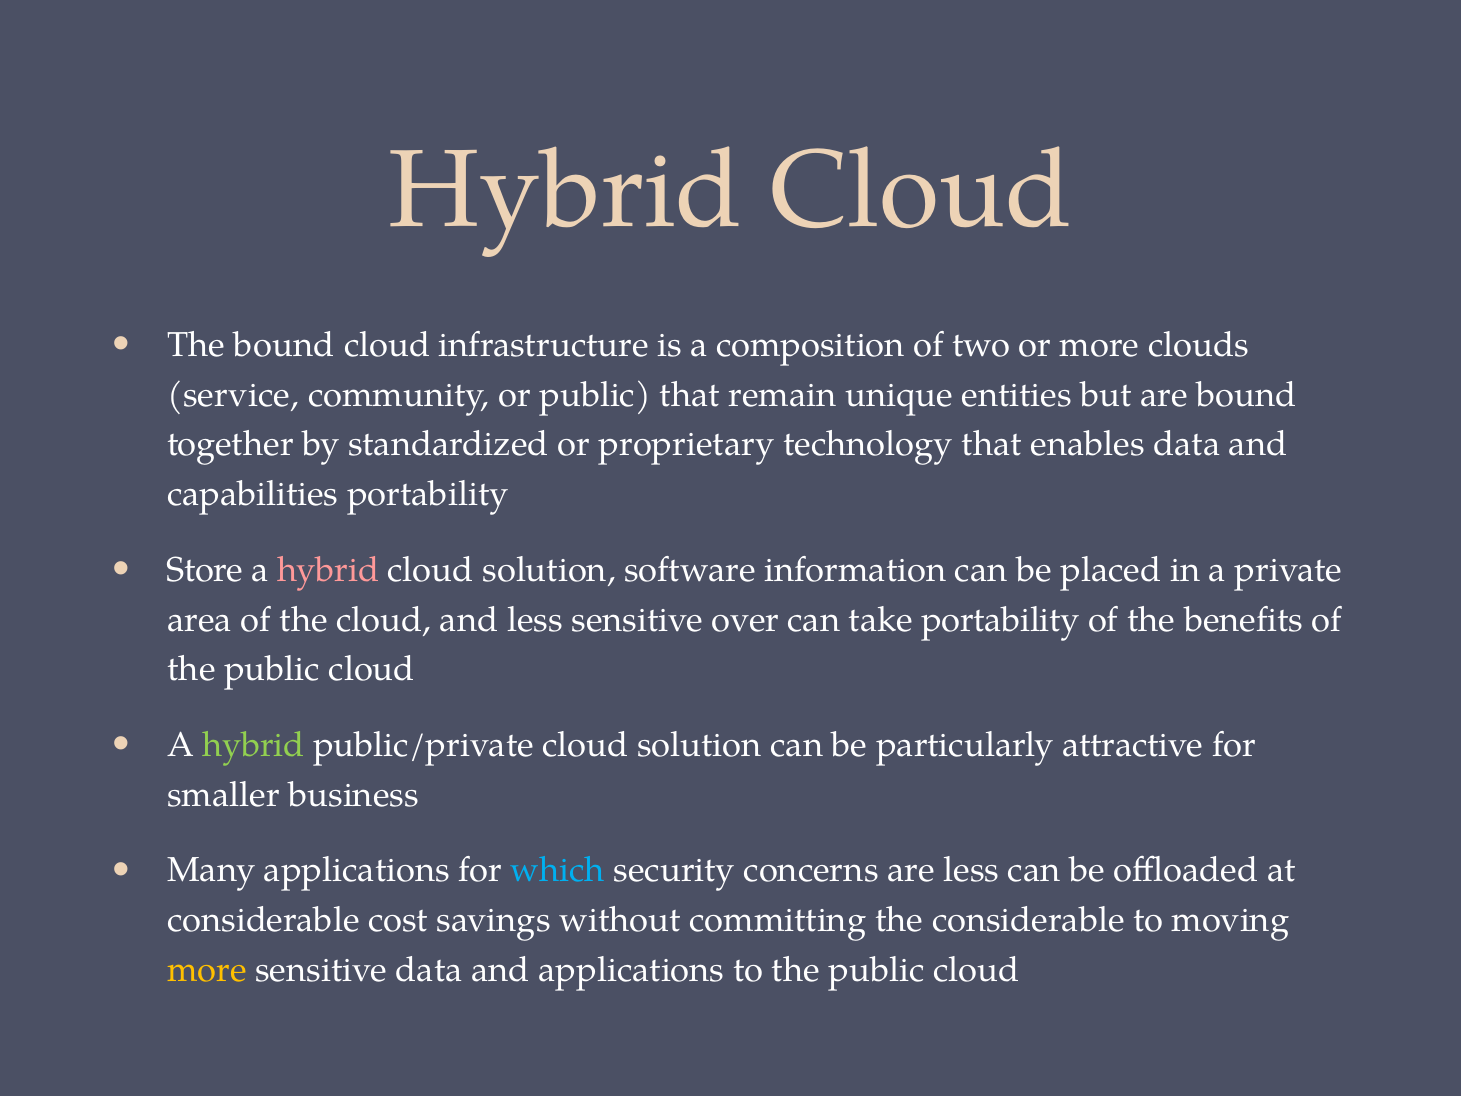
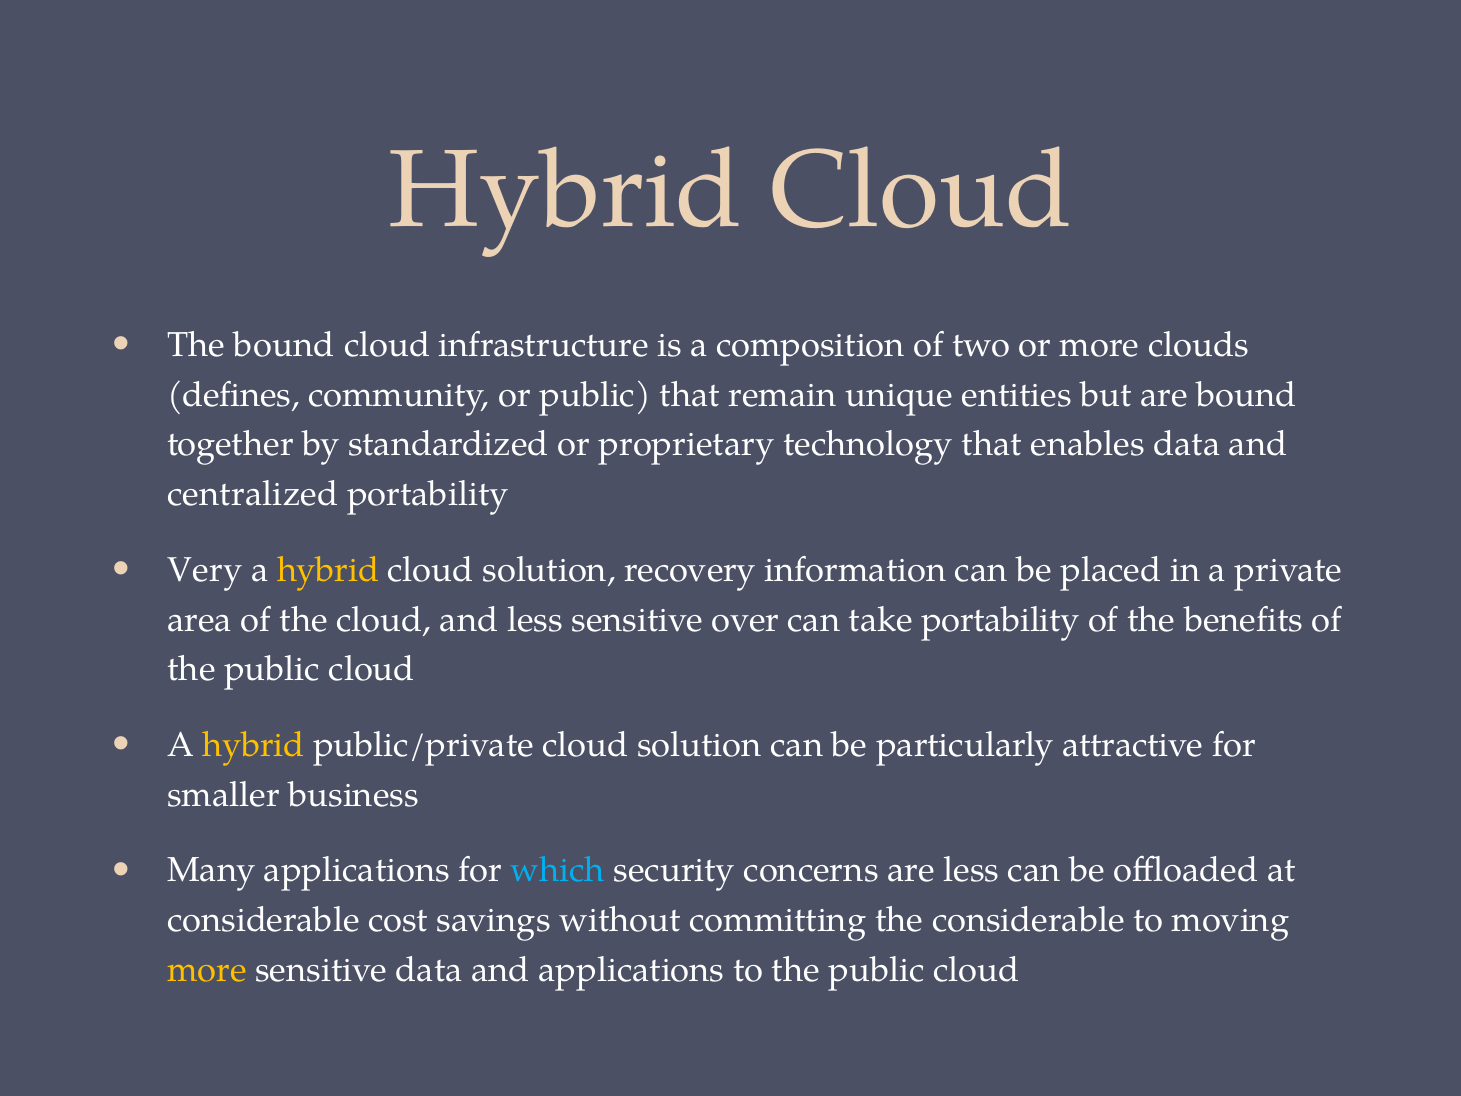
service: service -> defines
capabilities: capabilities -> centralized
Store: Store -> Very
hybrid at (328, 570) colour: pink -> yellow
software: software -> recovery
hybrid at (254, 745) colour: light green -> yellow
